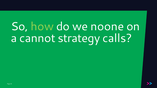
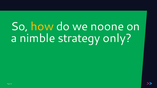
how colour: light green -> yellow
cannot: cannot -> nimble
calls: calls -> only
